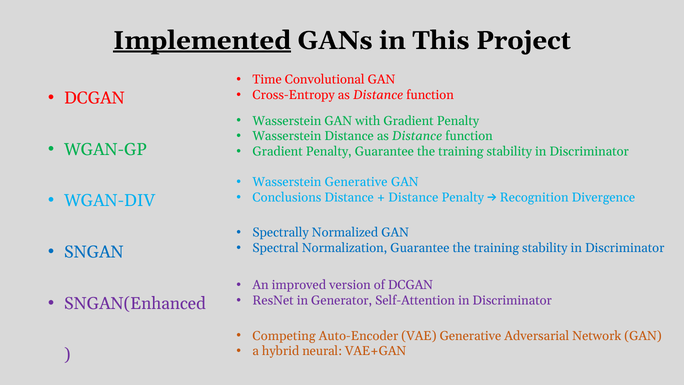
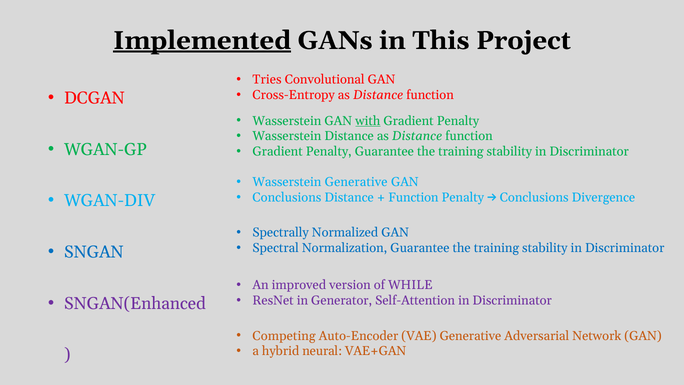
Time: Time -> Tries
with underline: none -> present
Distance at (413, 197): Distance -> Function
Recognition at (534, 197): Recognition -> Conclusions
of DCGAN: DCGAN -> WHILE
